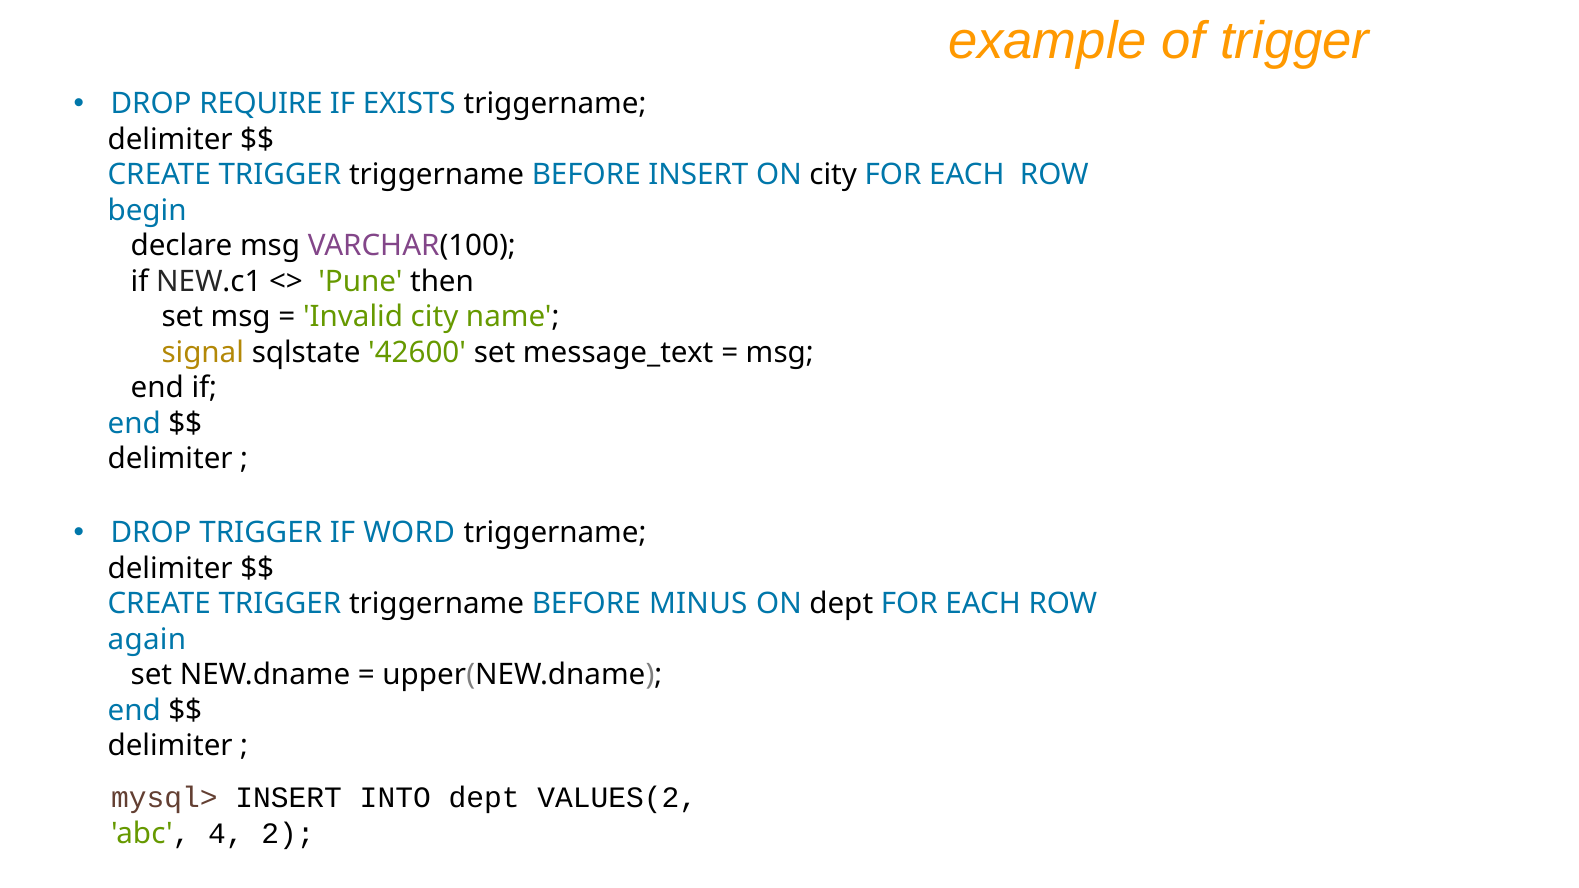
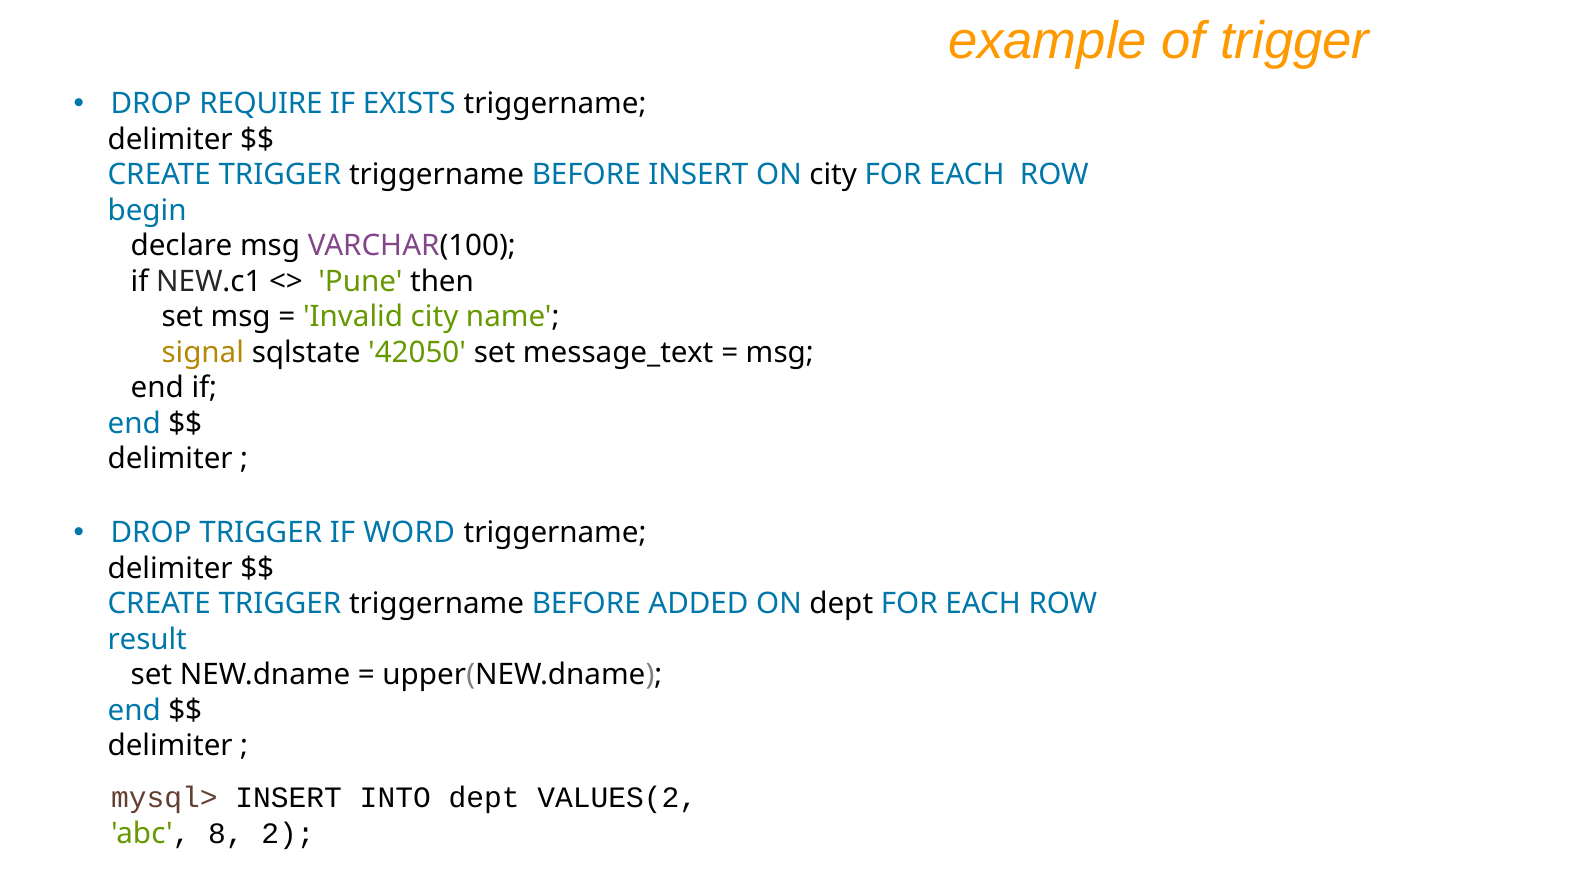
42600: 42600 -> 42050
MINUS: MINUS -> ADDED
again: again -> result
4: 4 -> 8
